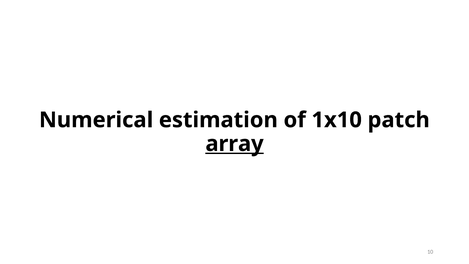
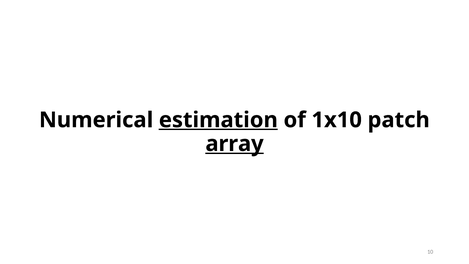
estimation underline: none -> present
